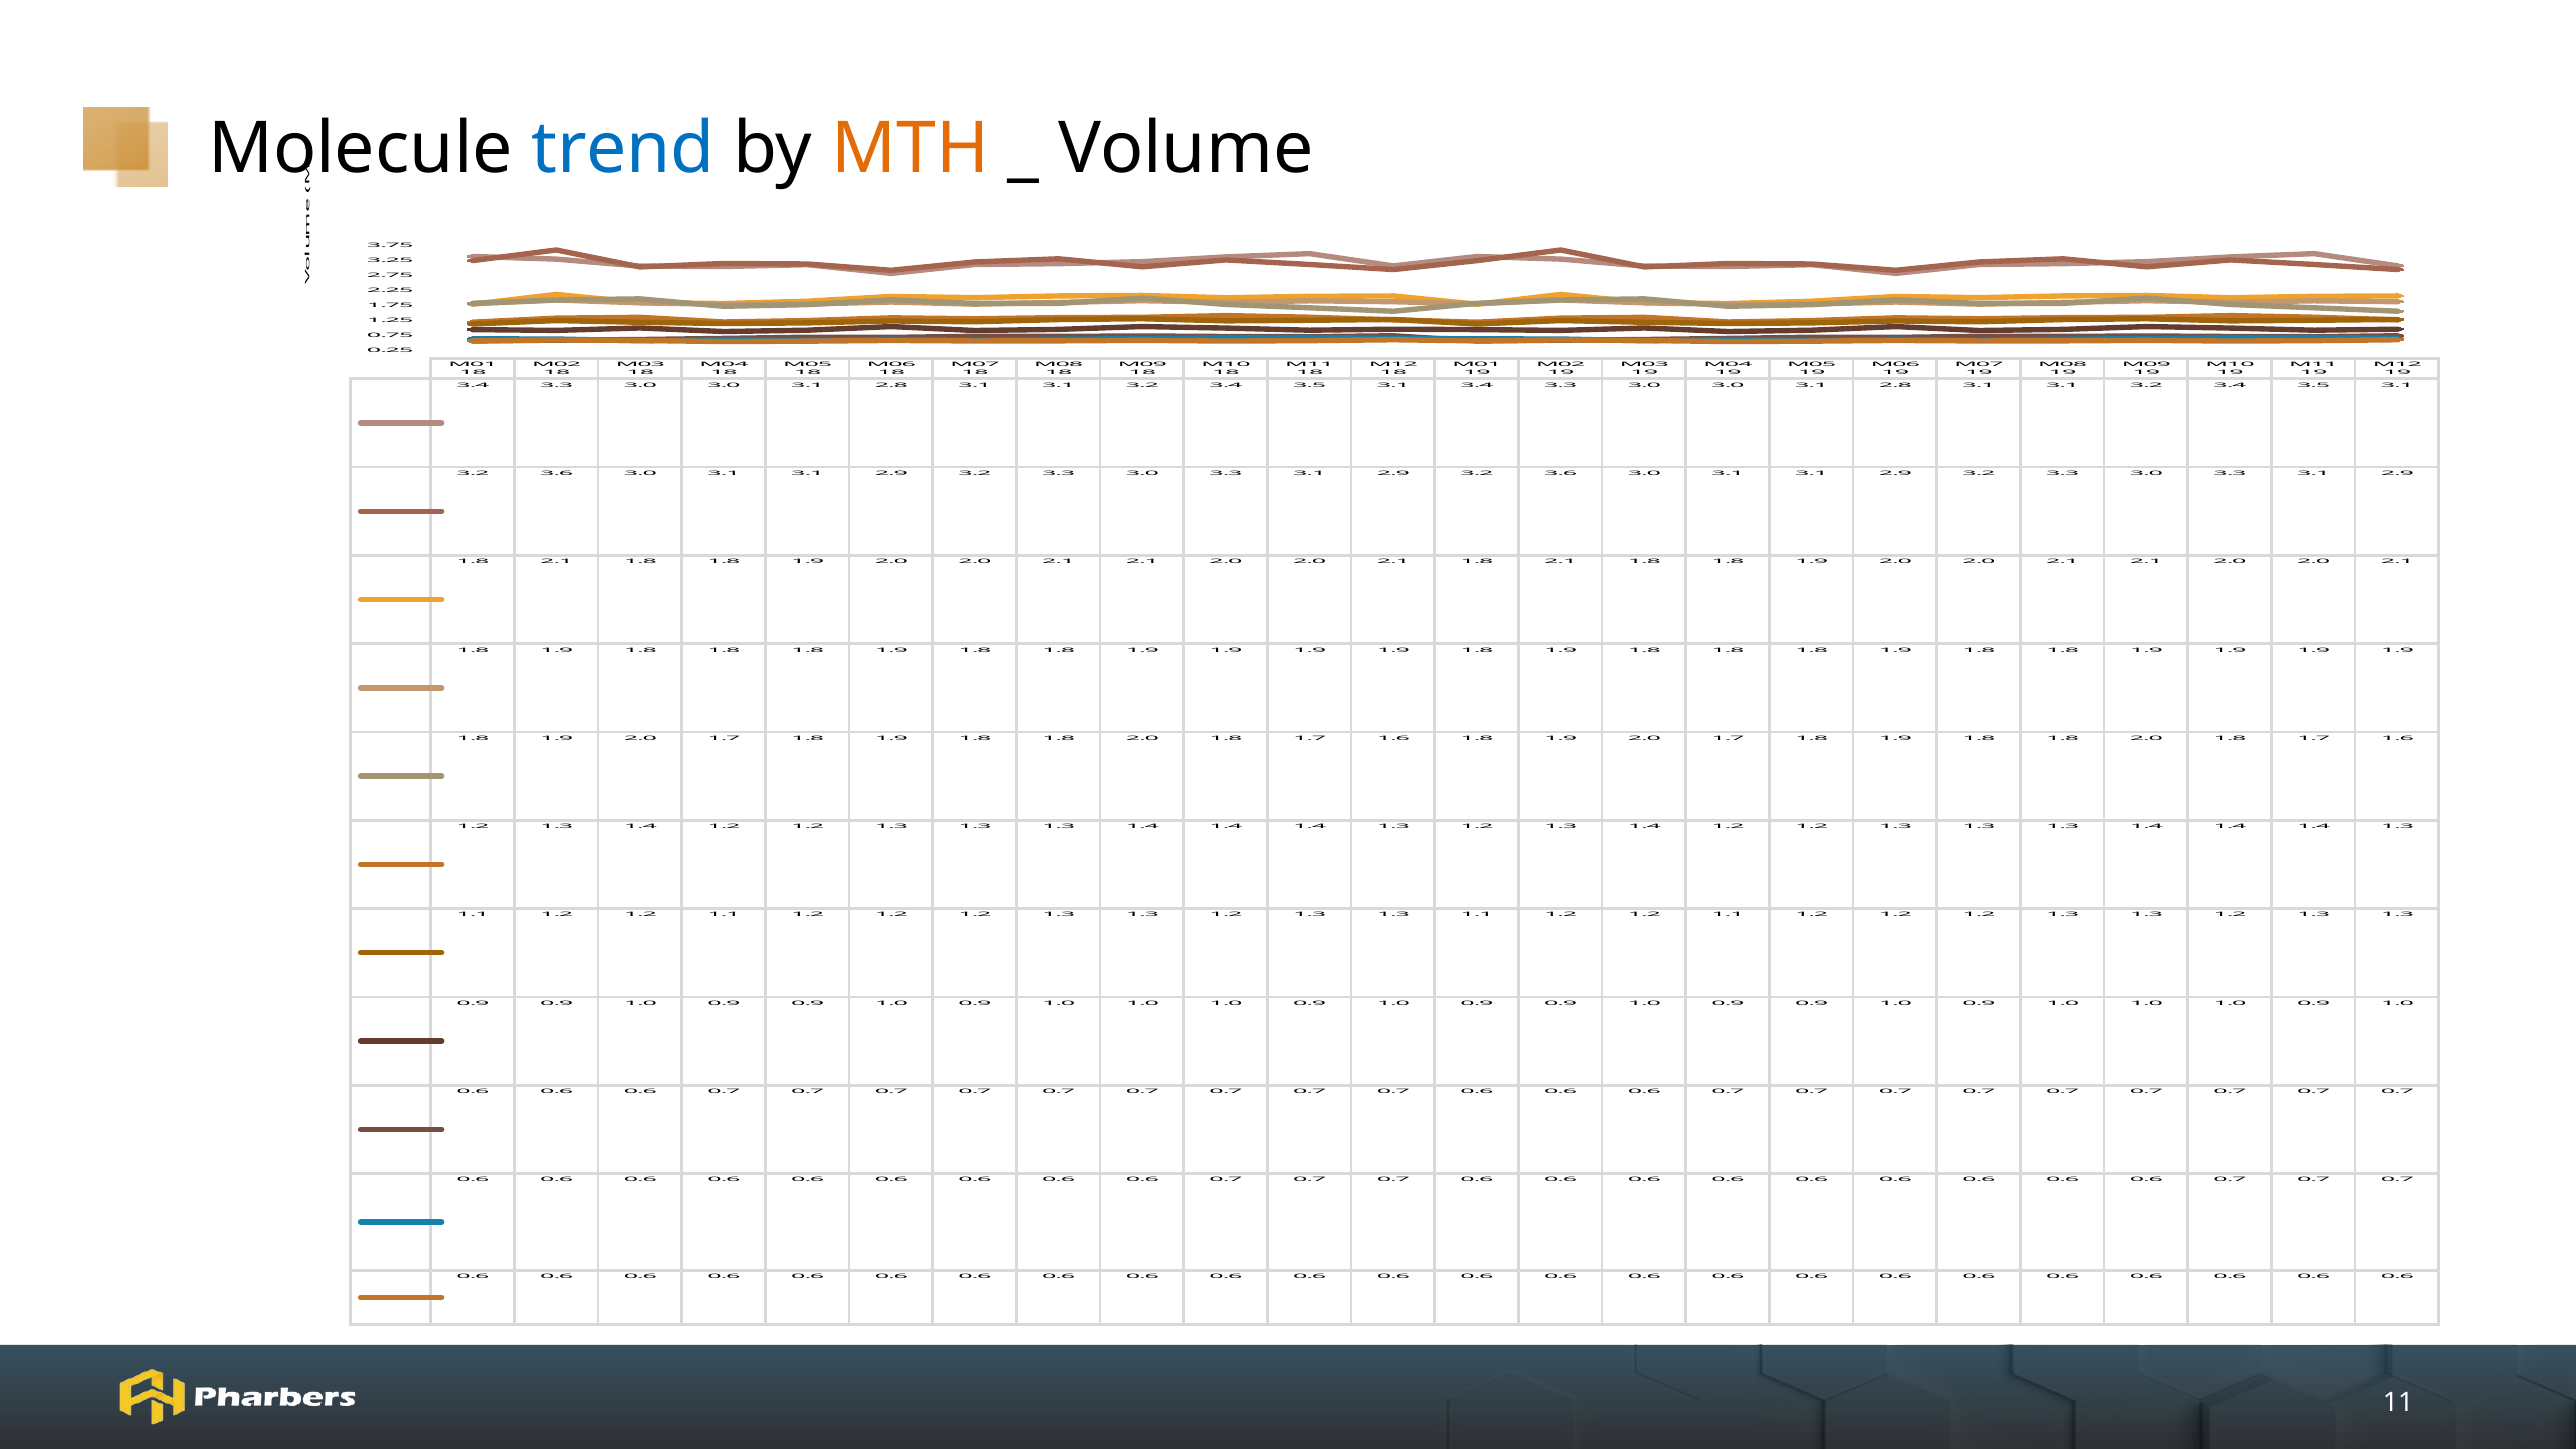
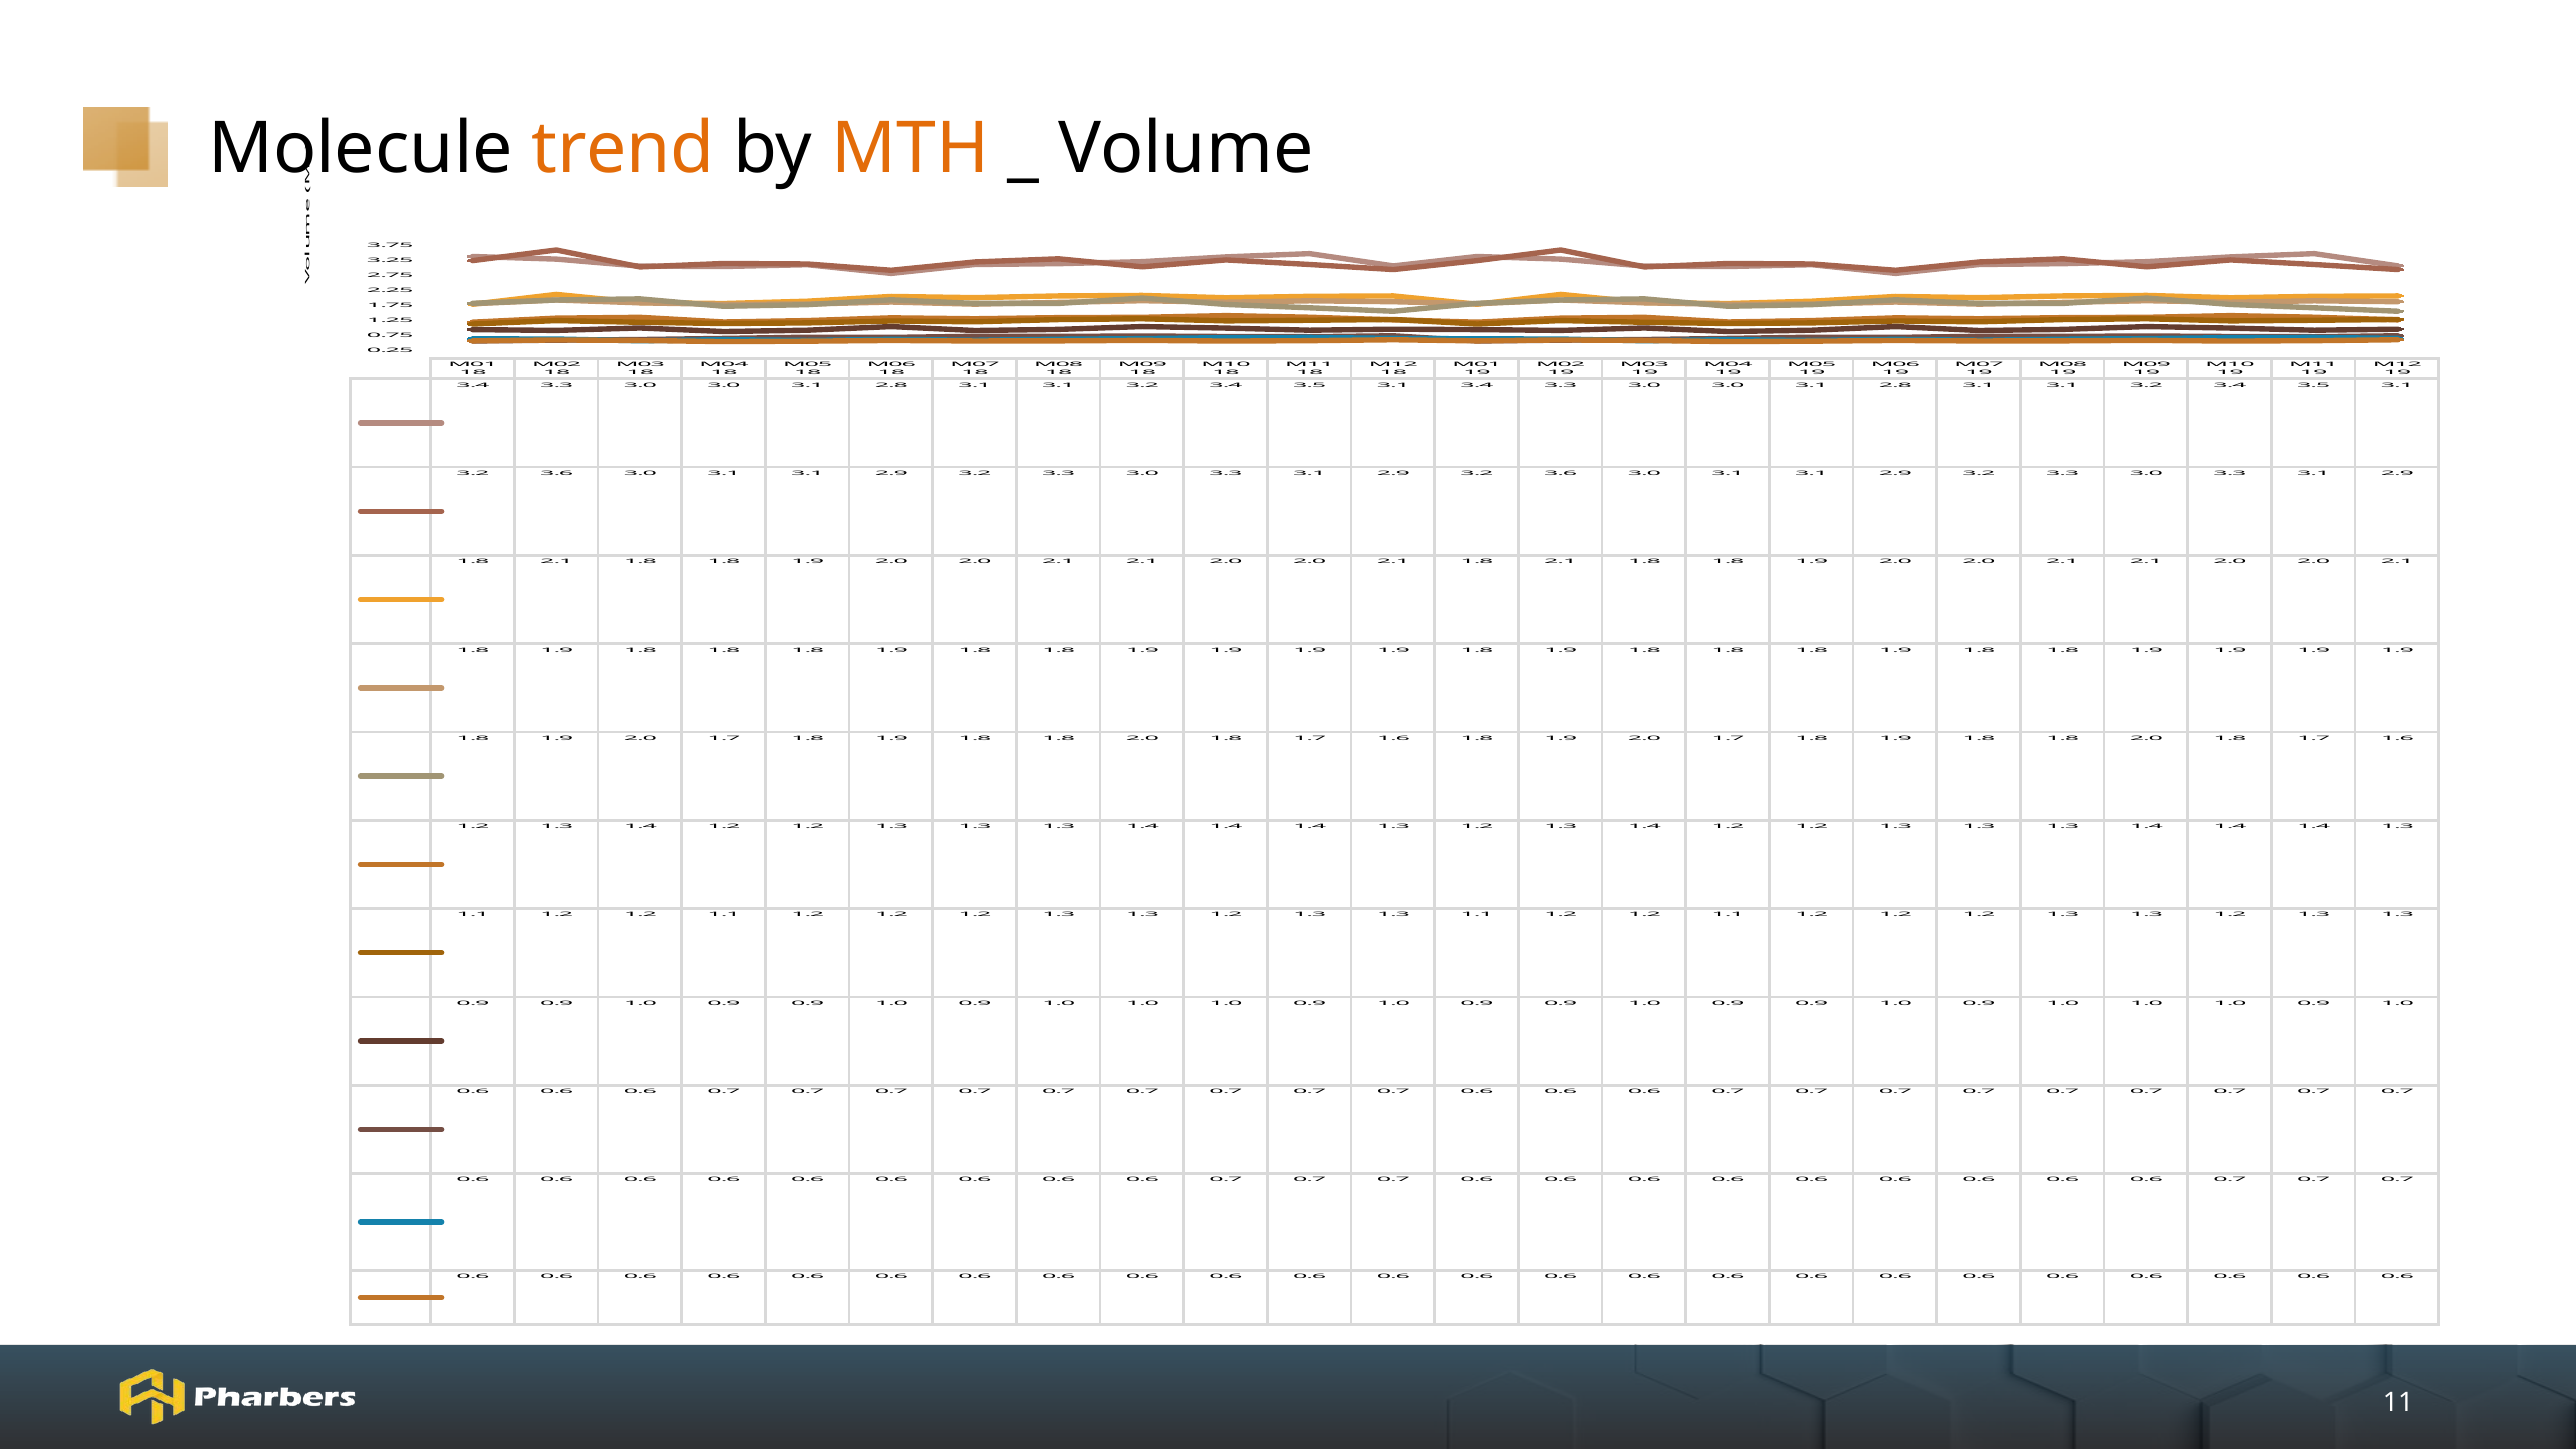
trend colour: blue -> orange
